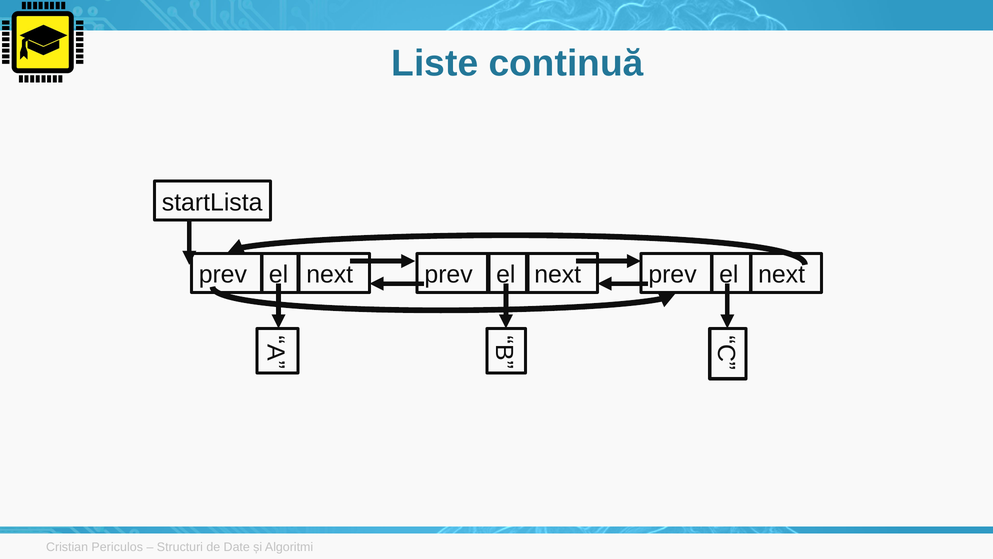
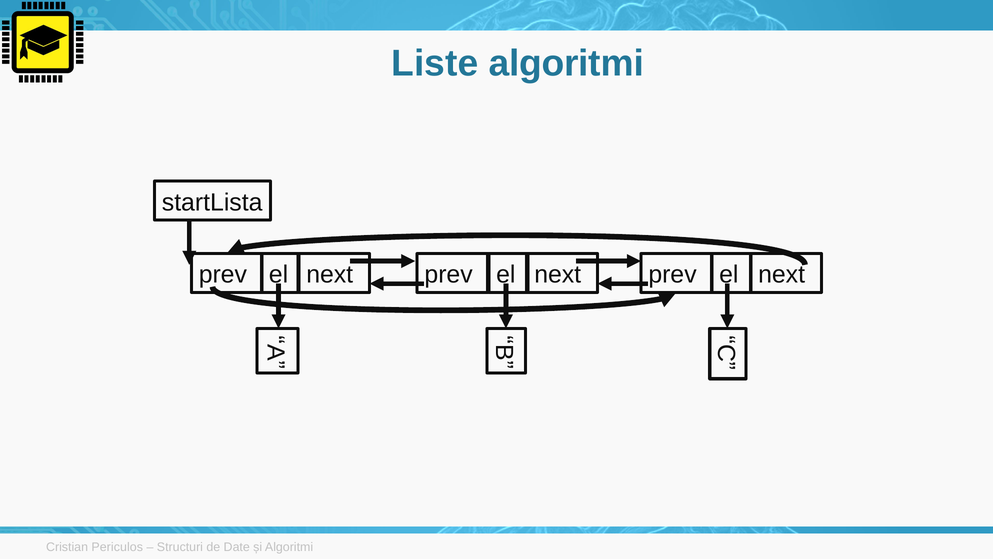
Liste continuă: continuă -> algoritmi
